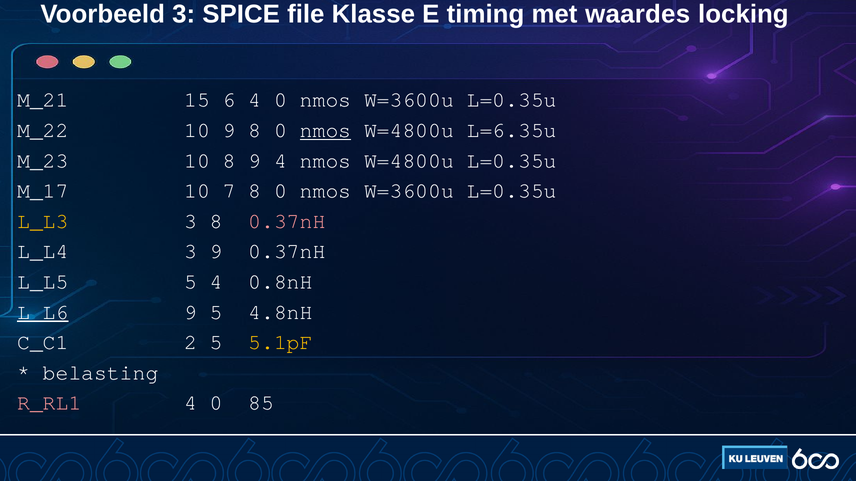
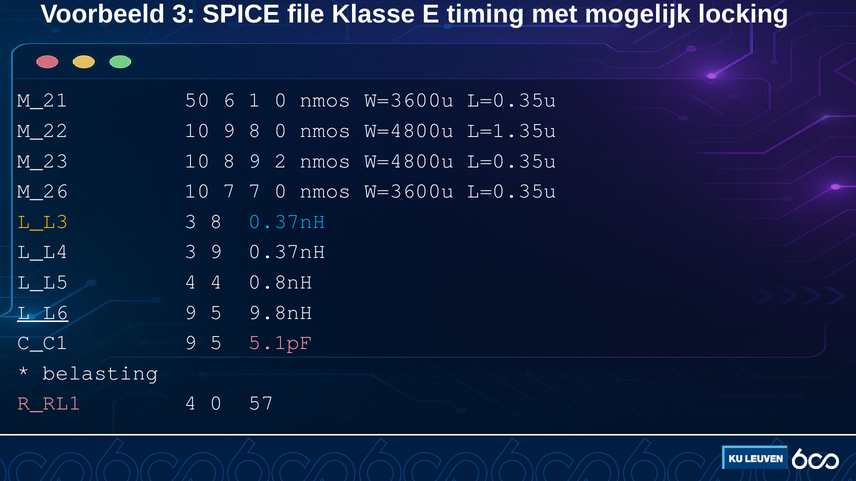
waardes: waardes -> mogelijk
15: 15 -> 50
6 4: 4 -> 1
nmos at (326, 130) underline: present -> none
L=6.35u: L=6.35u -> L=1.35u
9 4: 4 -> 2
M_17: M_17 -> M_26
7 8: 8 -> 7
0.37nH at (287, 221) colour: pink -> light blue
L_L5 5: 5 -> 4
4.8nH: 4.8nH -> 9.8nH
C_C1 2: 2 -> 9
5.1pF colour: yellow -> pink
85: 85 -> 57
